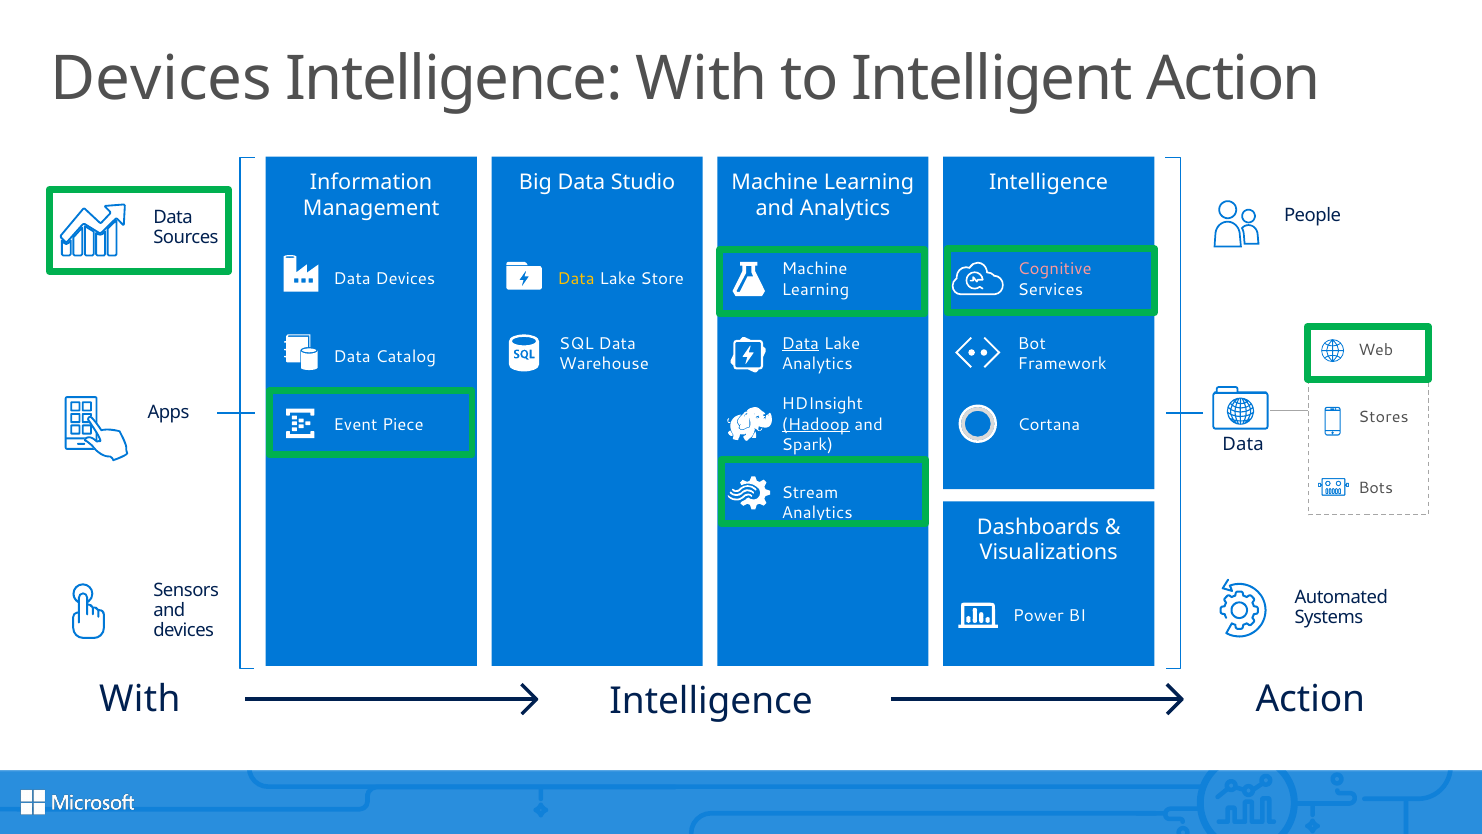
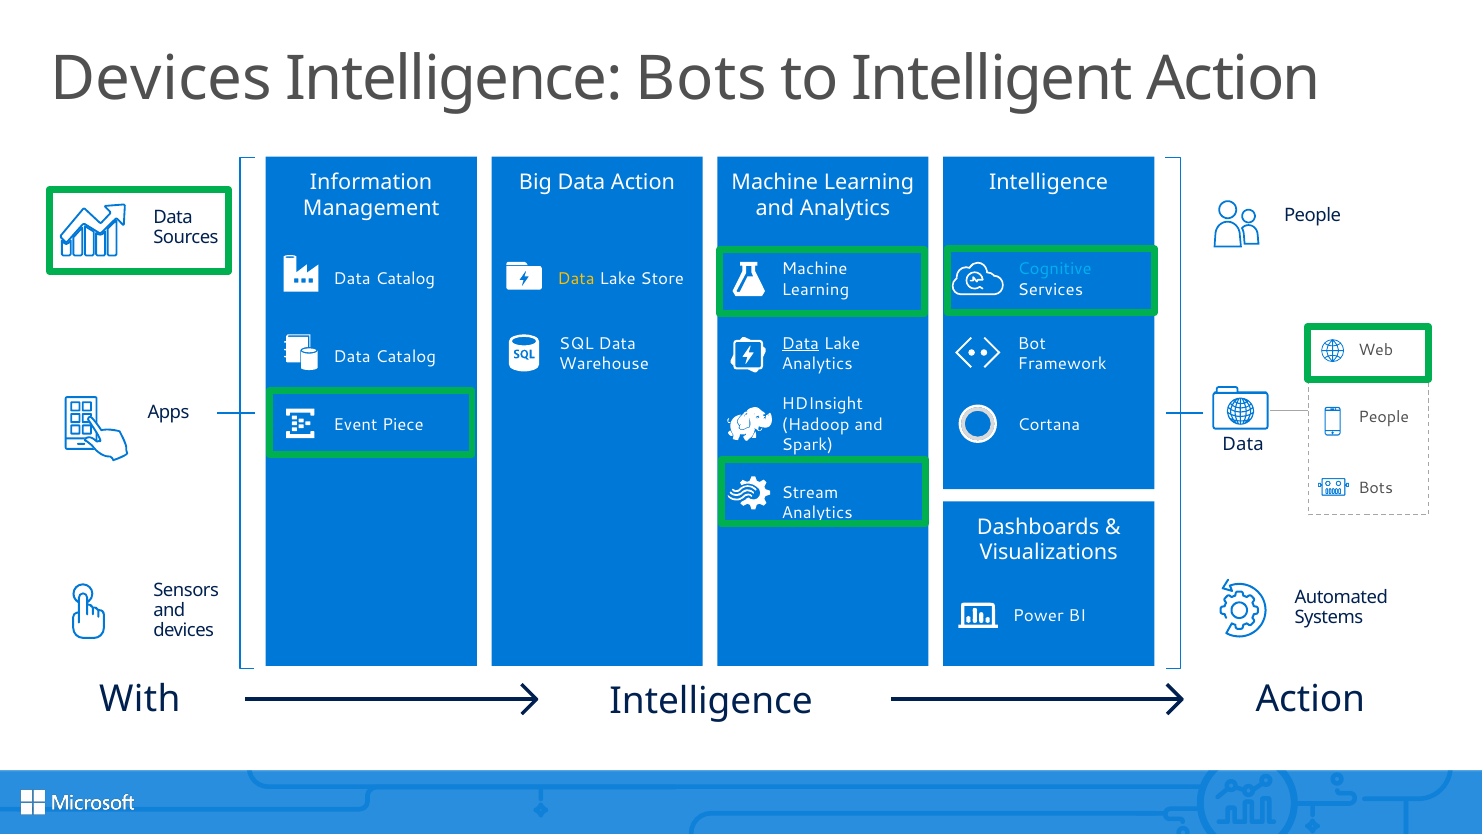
Intelligence With: With -> Bots
Data Studio: Studio -> Action
Cognitive colour: pink -> light blue
Devices at (405, 279): Devices -> Catalog
Stores at (1384, 417): Stores -> People
Hadoop underline: present -> none
